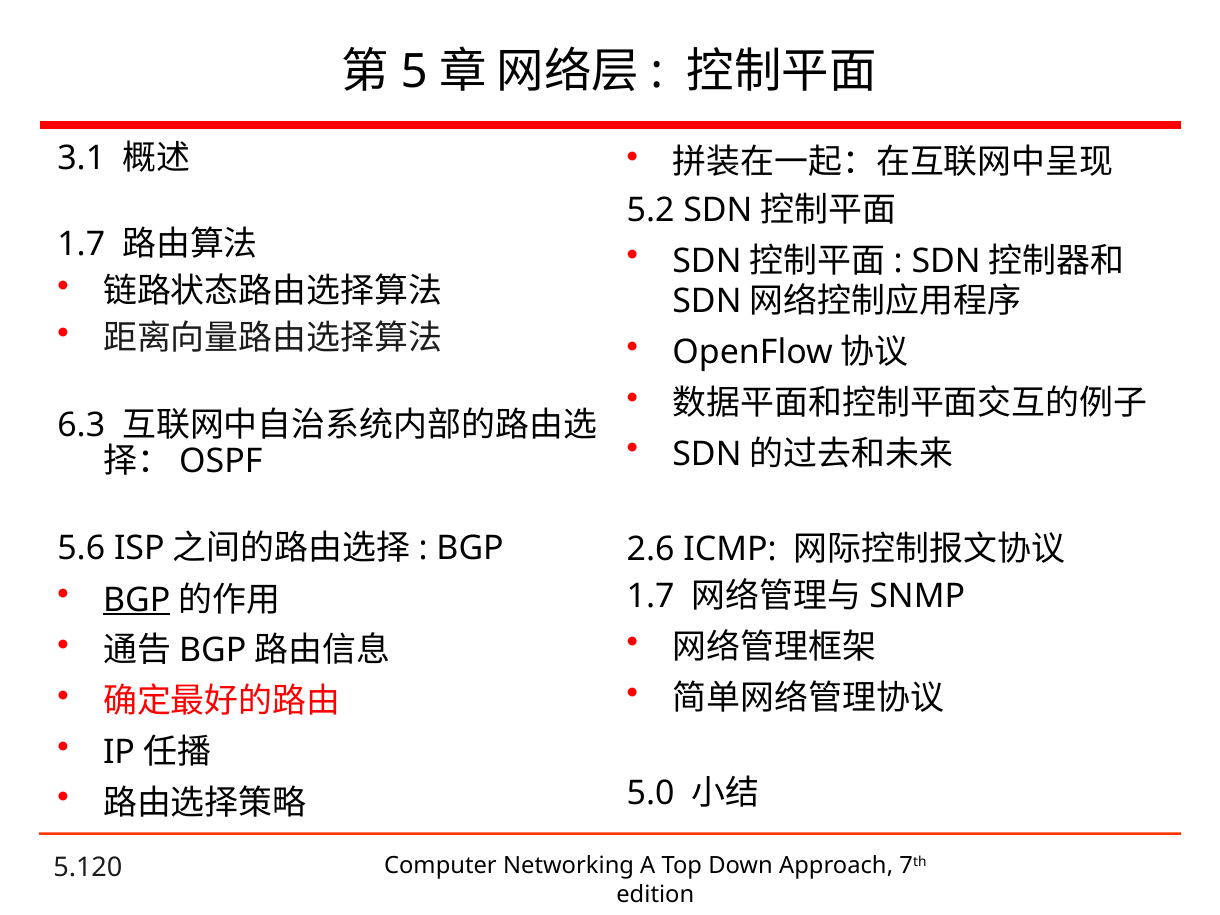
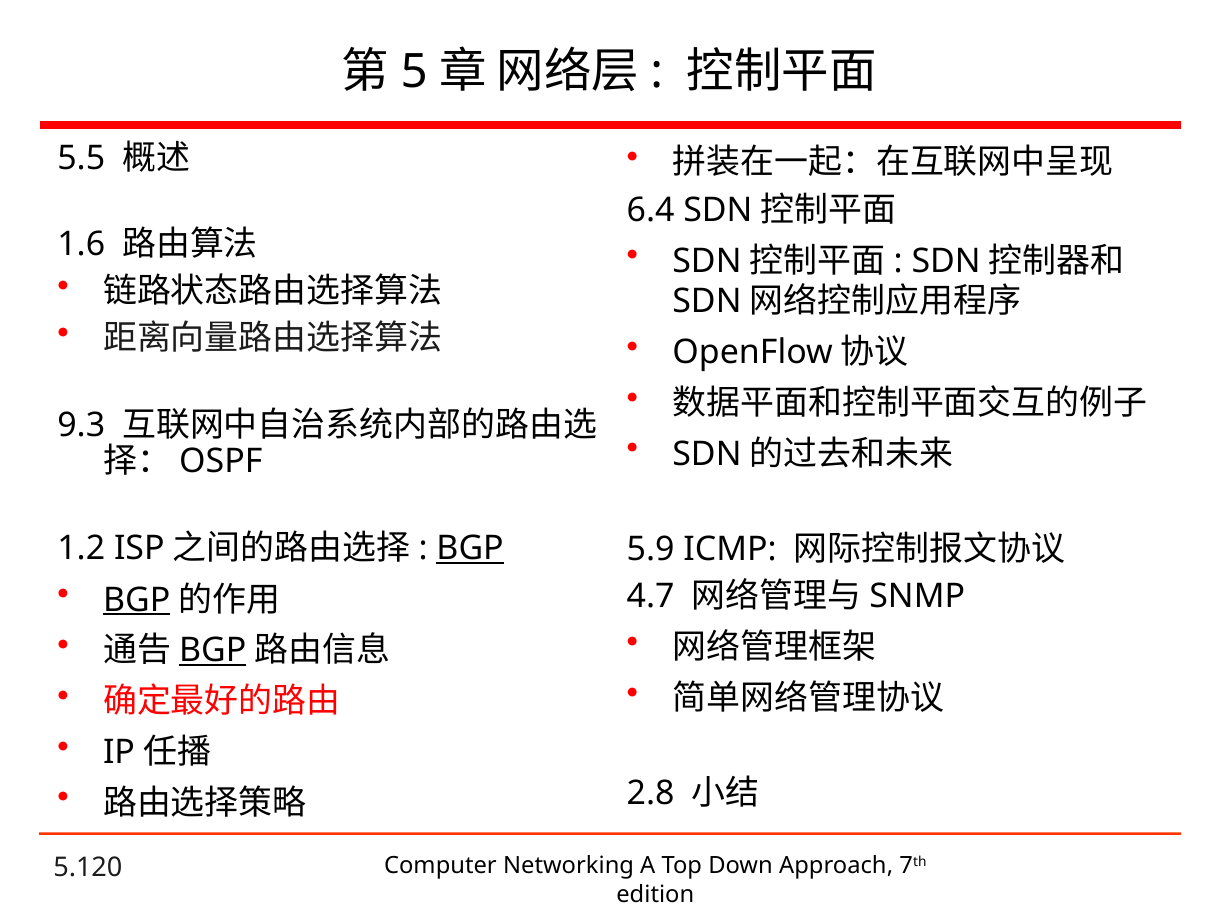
3.1: 3.1 -> 5.5
5.2: 5.2 -> 6.4
1.7 at (81, 245): 1.7 -> 1.6
6.3: 6.3 -> 9.3
5.6: 5.6 -> 1.2
BGP at (470, 548) underline: none -> present
2.6: 2.6 -> 5.9
1.7 at (651, 597): 1.7 -> 4.7
BGP at (213, 651) underline: none -> present
5.0: 5.0 -> 2.8
